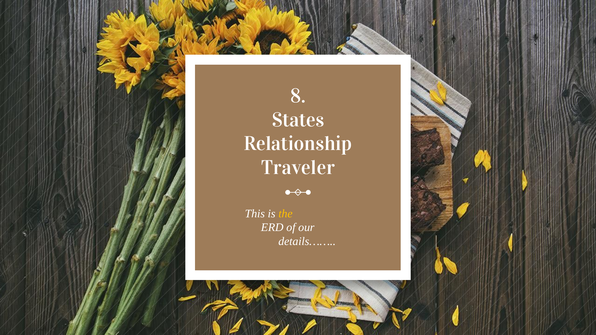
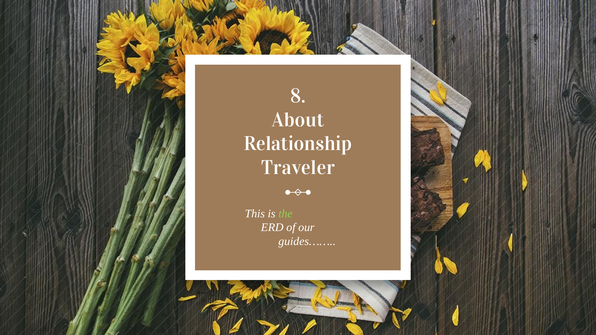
States: States -> About
the colour: yellow -> light green
details……: details…… -> guides……
